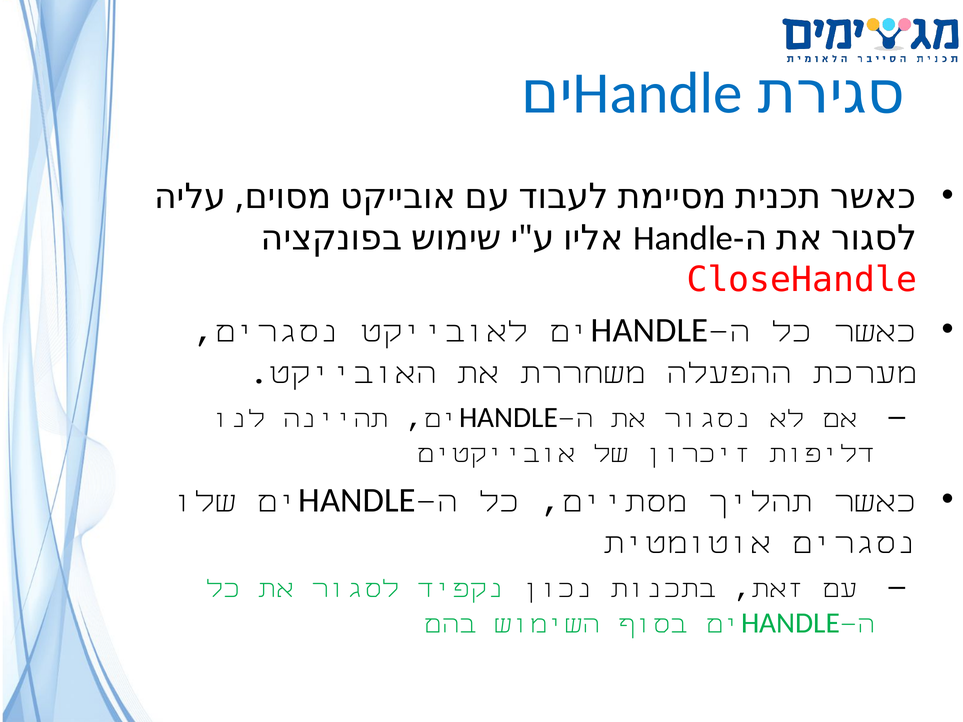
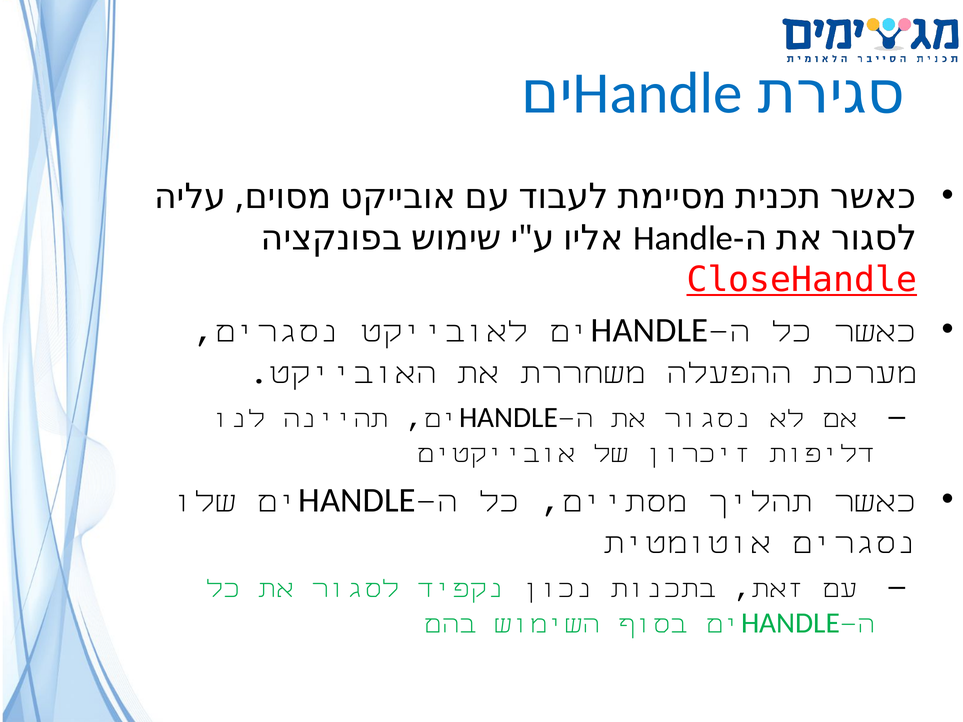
CloseHandle underline: none -> present
